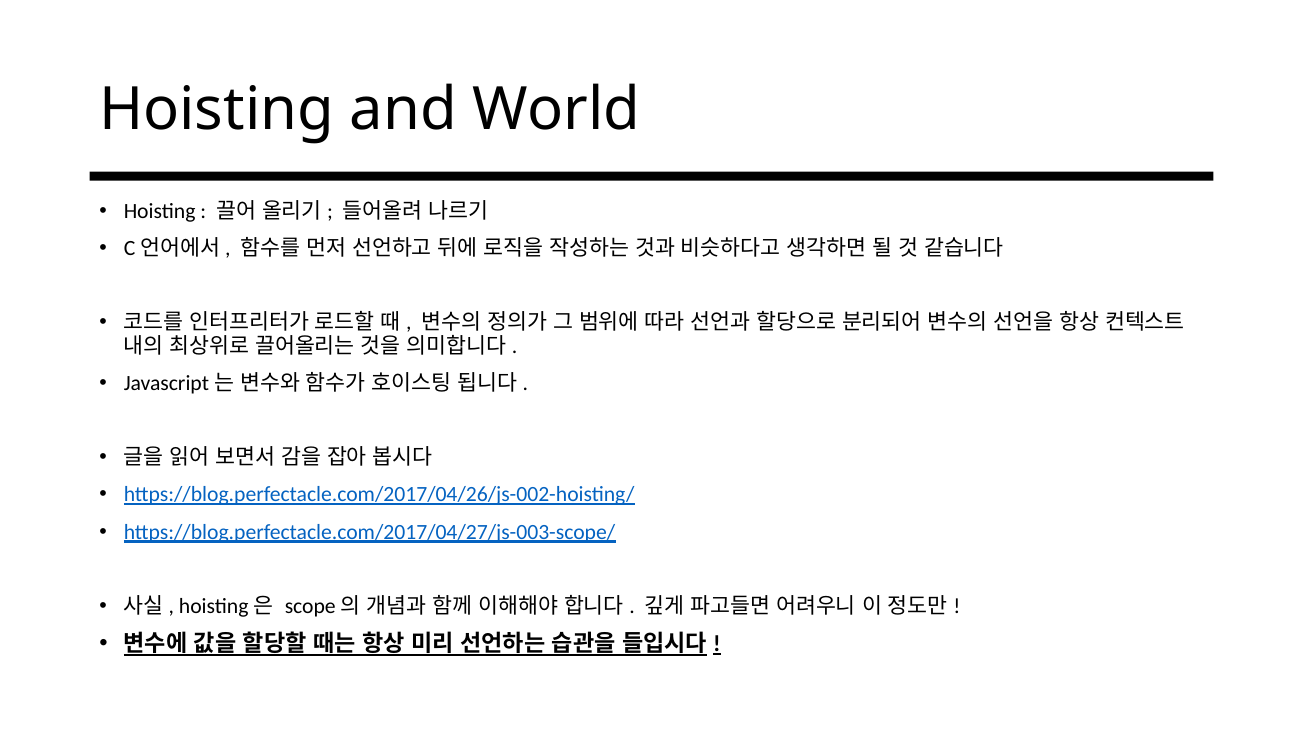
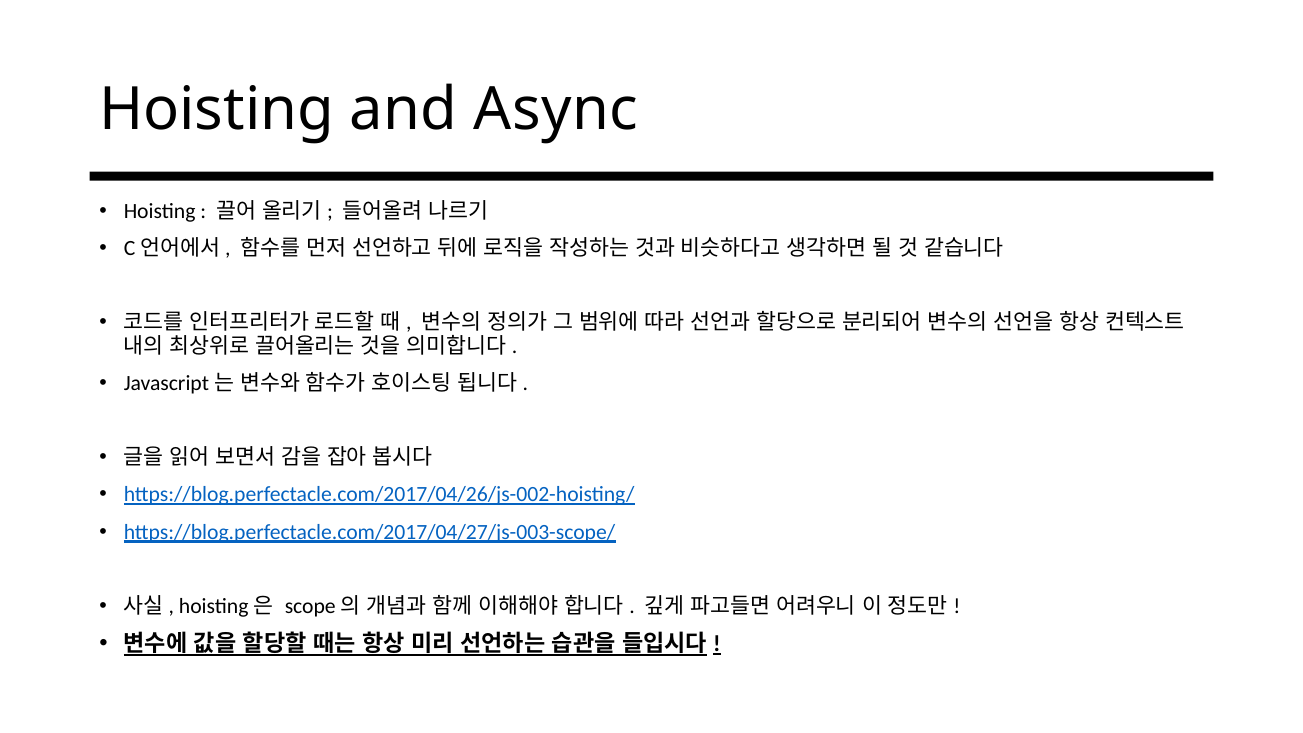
World: World -> Async
